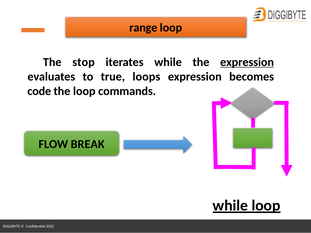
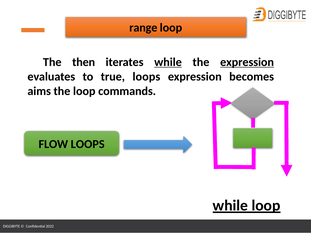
stop: stop -> then
while at (168, 62) underline: none -> present
code: code -> aims
FLOW BREAK: BREAK -> LOOPS
